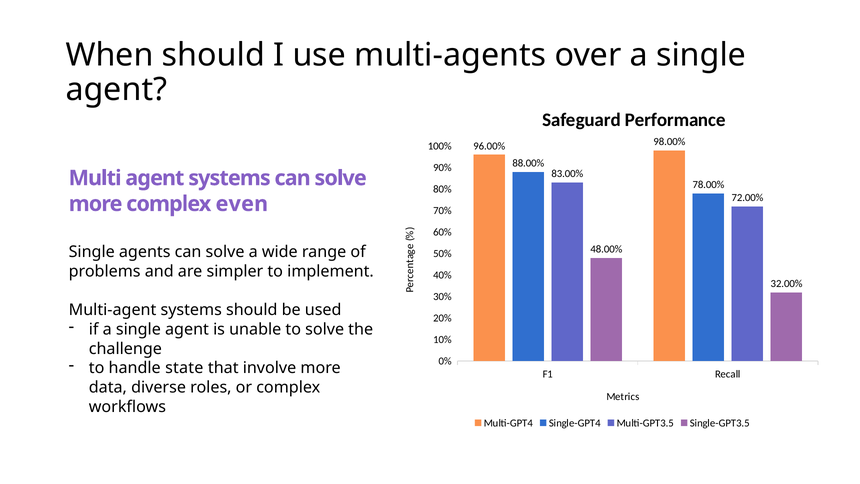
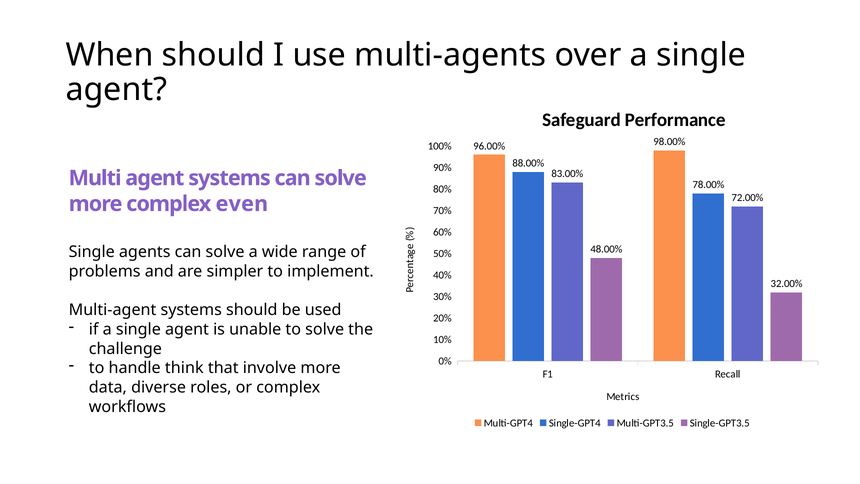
state: state -> think
